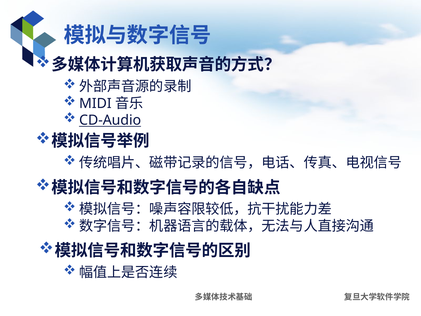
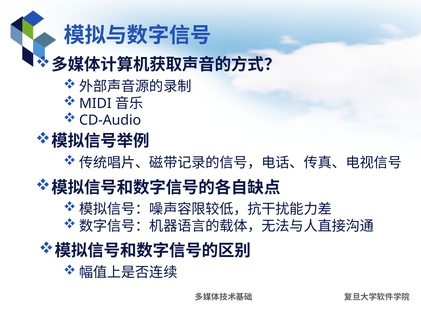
CD-Audio underline: present -> none
